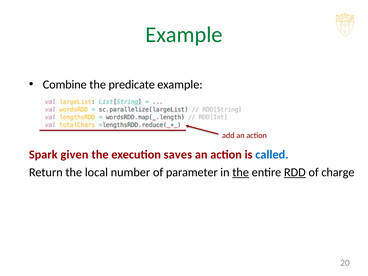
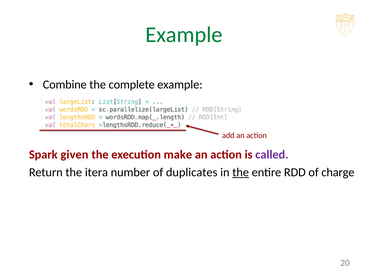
predicate: predicate -> complete
saves: saves -> make
called colour: blue -> purple
local: local -> itera
parameter: parameter -> duplicates
RDD underline: present -> none
